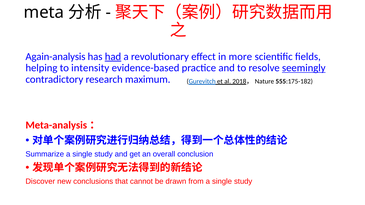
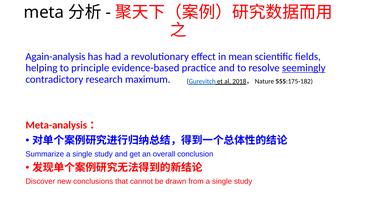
had underline: present -> none
more: more -> mean
intensity: intensity -> principle
